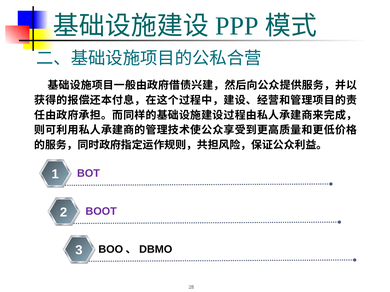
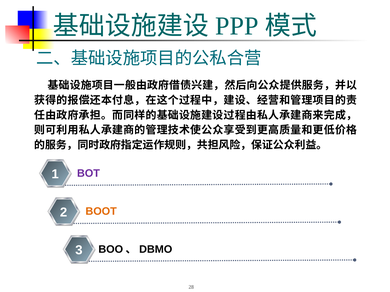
BOOT colour: purple -> orange
